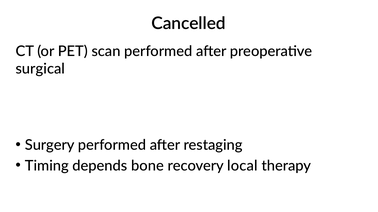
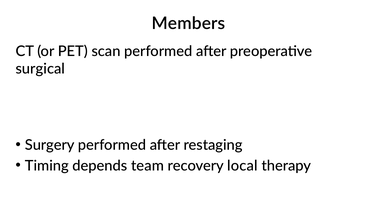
Cancelled: Cancelled -> Members
bone: bone -> team
